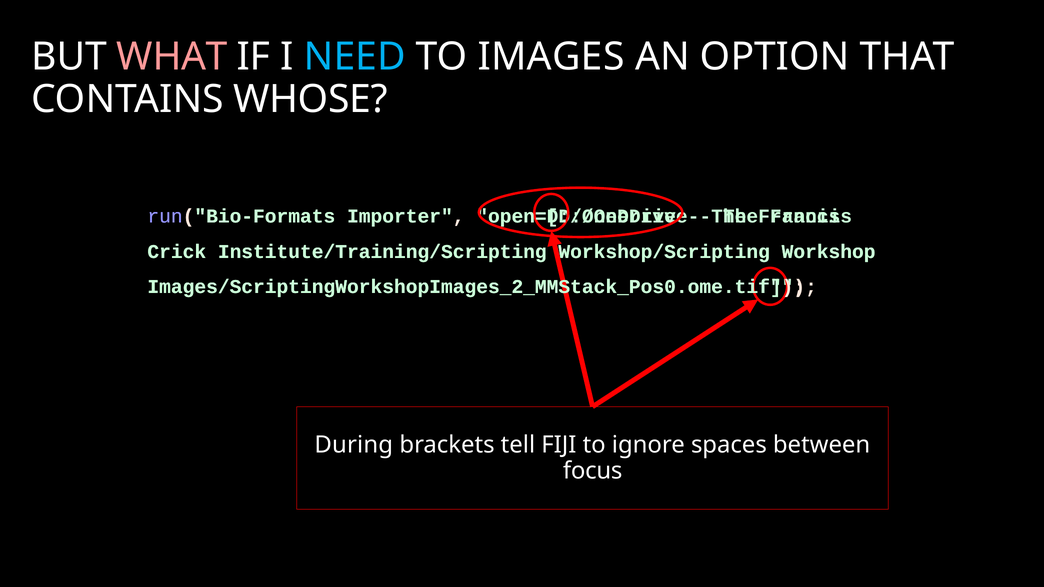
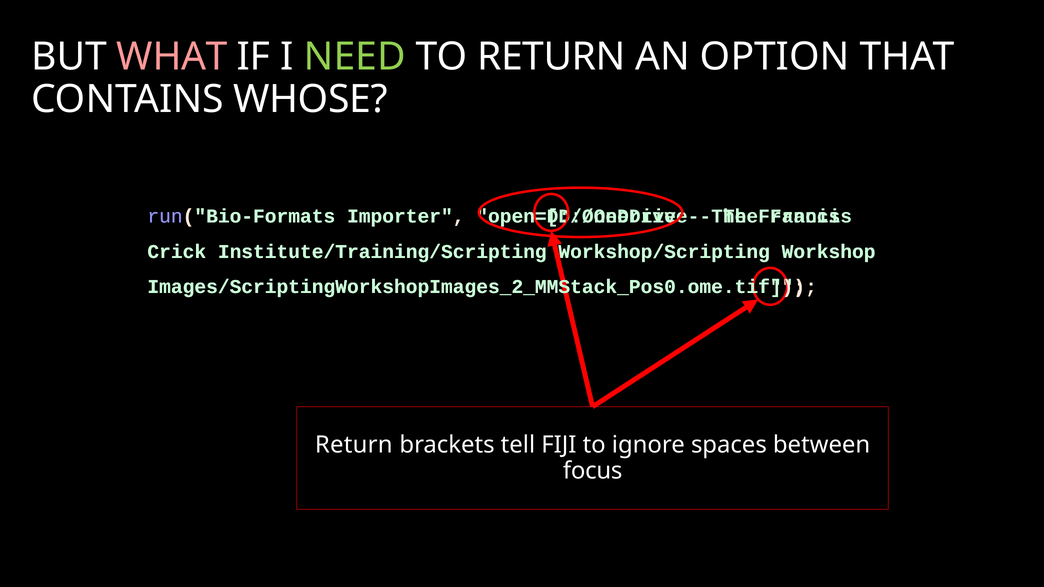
NEED colour: light blue -> light green
TO IMAGES: IMAGES -> RETURN
During at (354, 445): During -> Return
